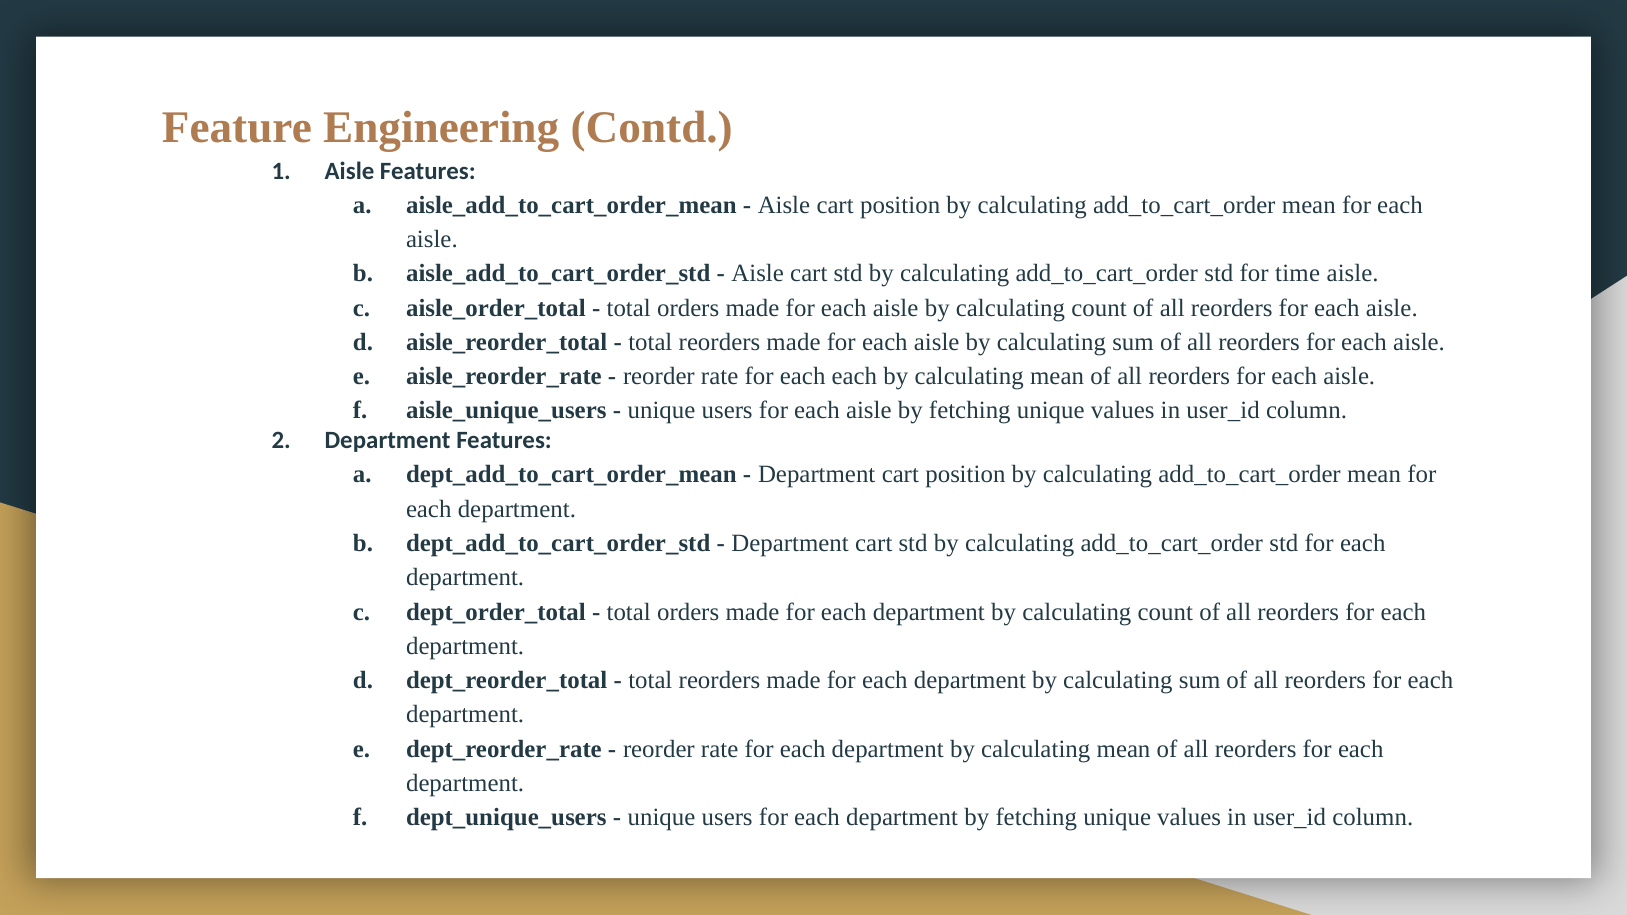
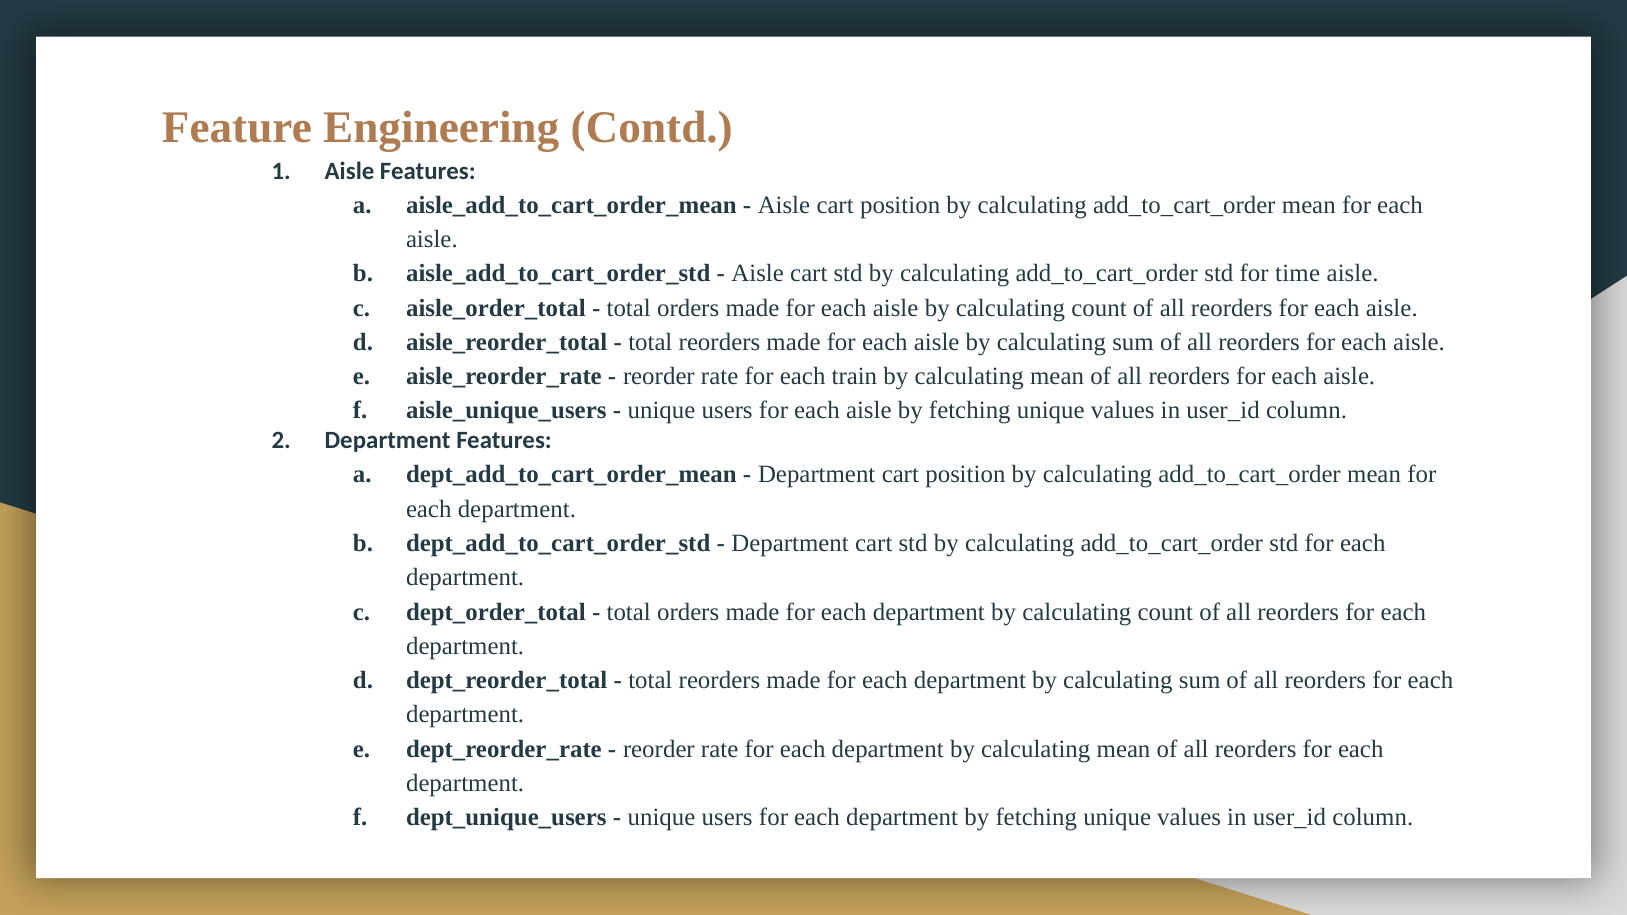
each each: each -> train
